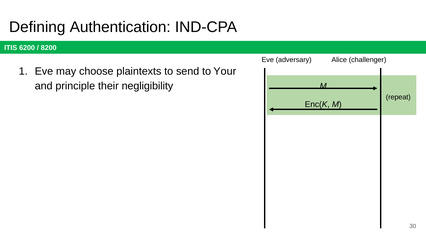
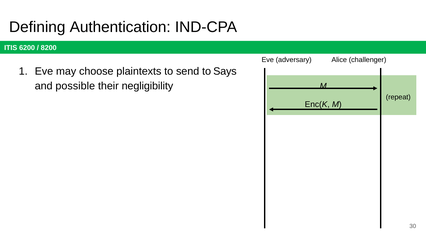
Your: Your -> Says
principle: principle -> possible
